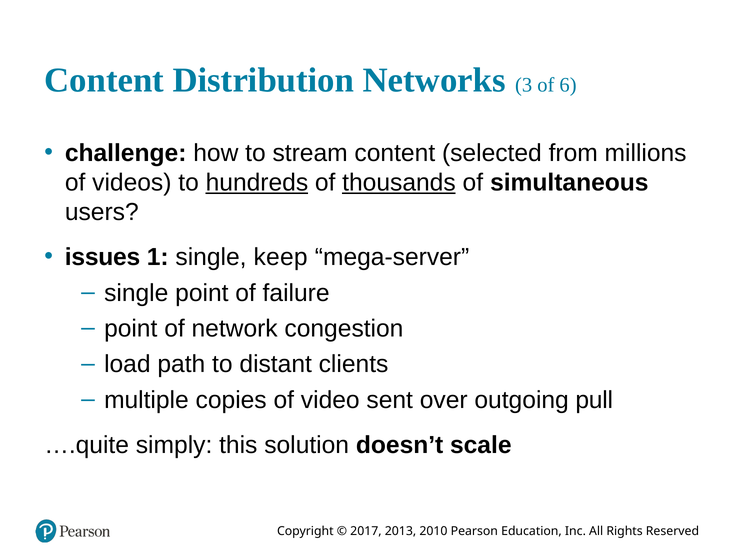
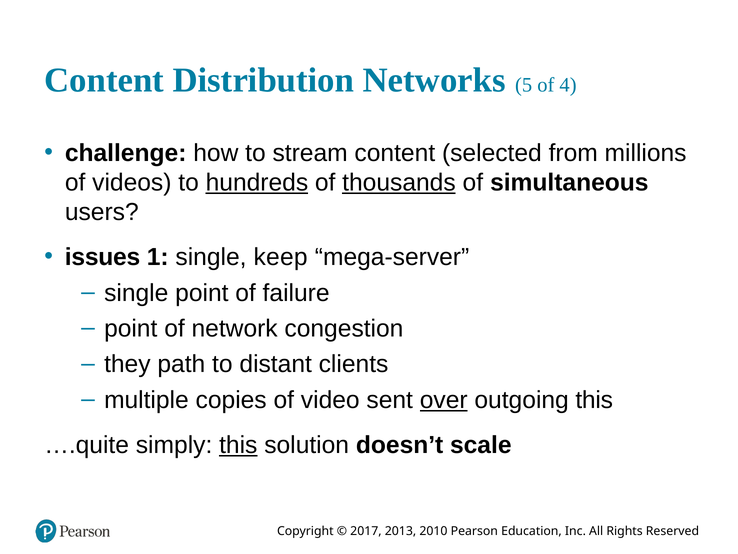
3: 3 -> 5
6: 6 -> 4
load: load -> they
over underline: none -> present
outgoing pull: pull -> this
this at (238, 445) underline: none -> present
